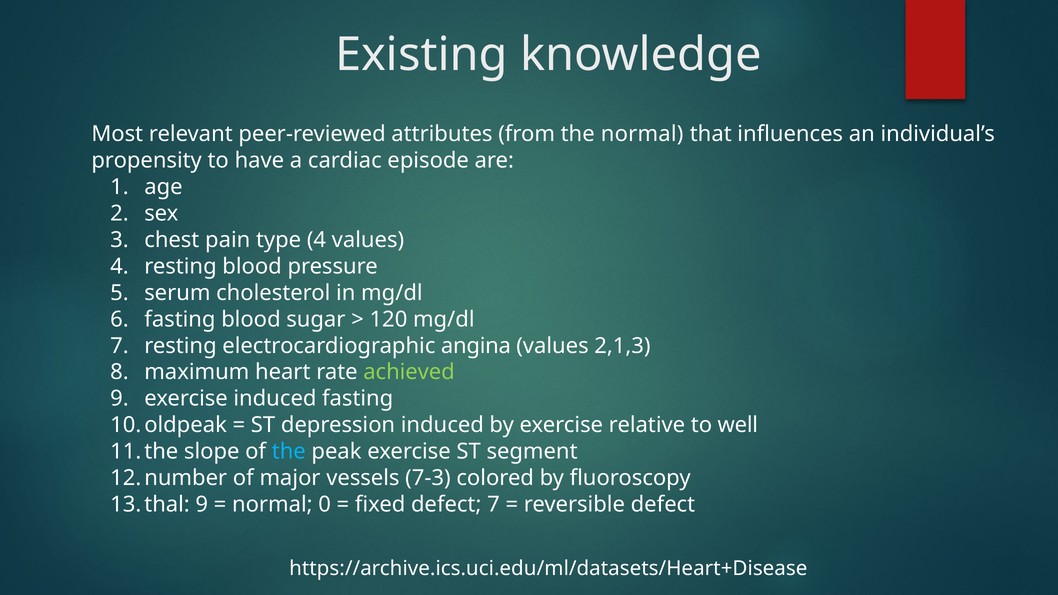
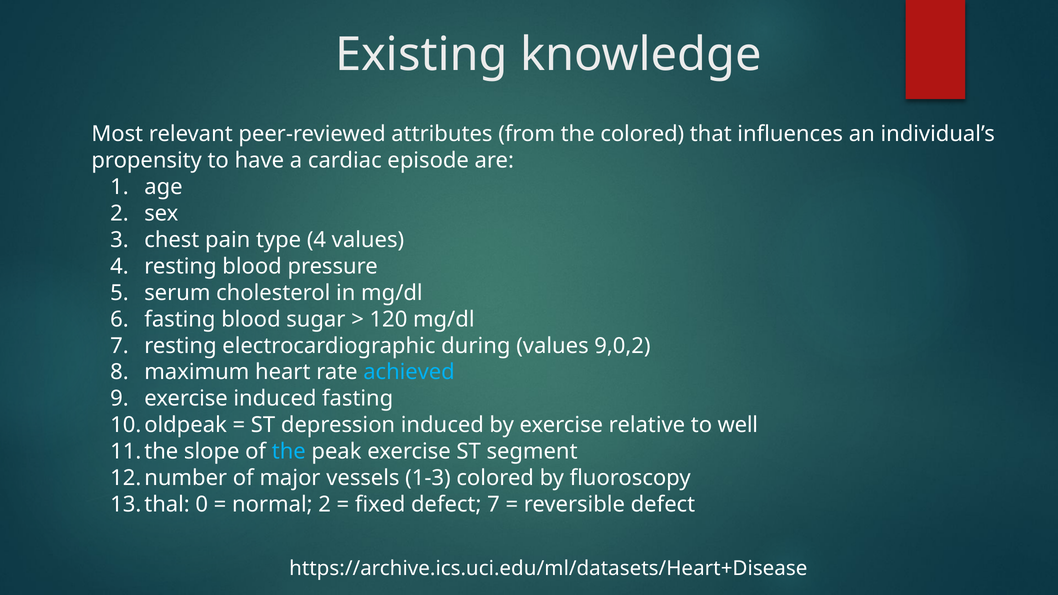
the normal: normal -> colored
angina: angina -> during
2,1,3: 2,1,3 -> 9,0,2
achieved colour: light green -> light blue
7-3: 7-3 -> 1-3
9 at (202, 505): 9 -> 0
normal 0: 0 -> 2
